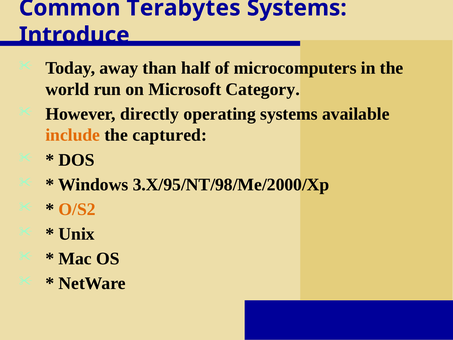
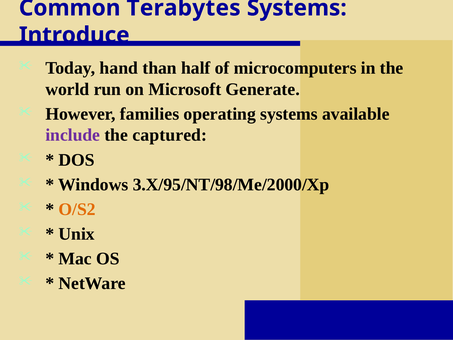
away: away -> hand
Category: Category -> Generate
directly: directly -> families
include colour: orange -> purple
